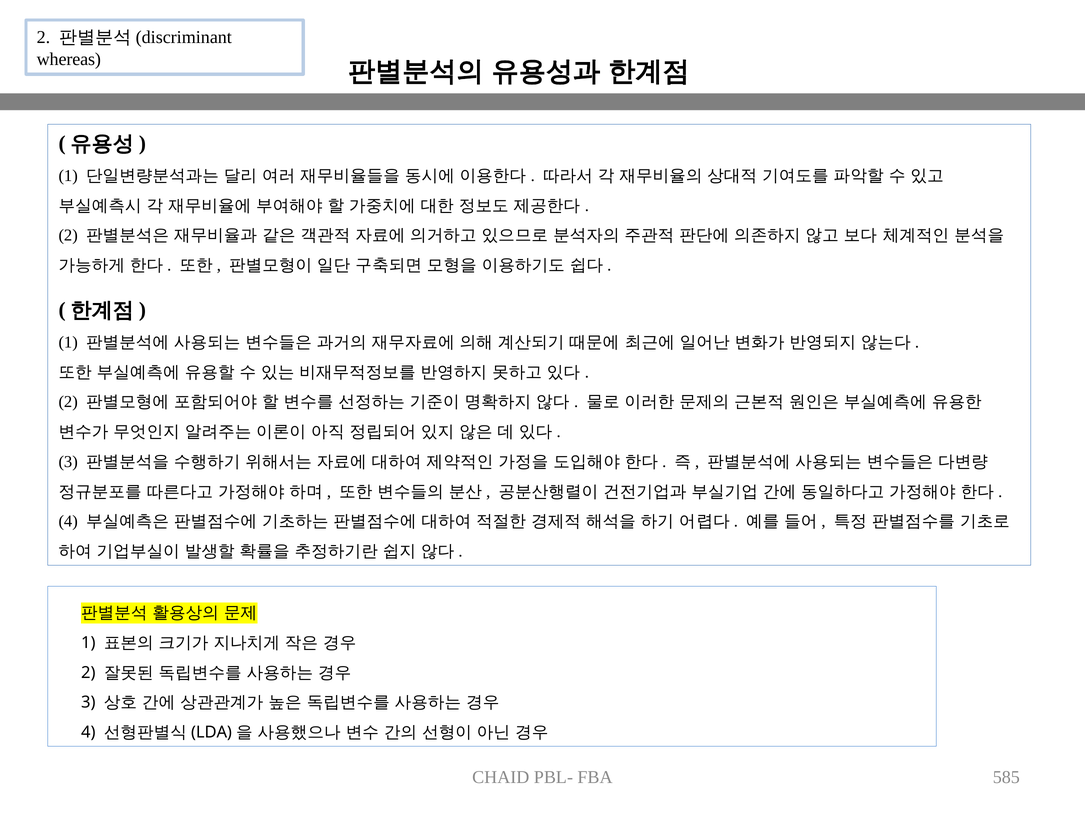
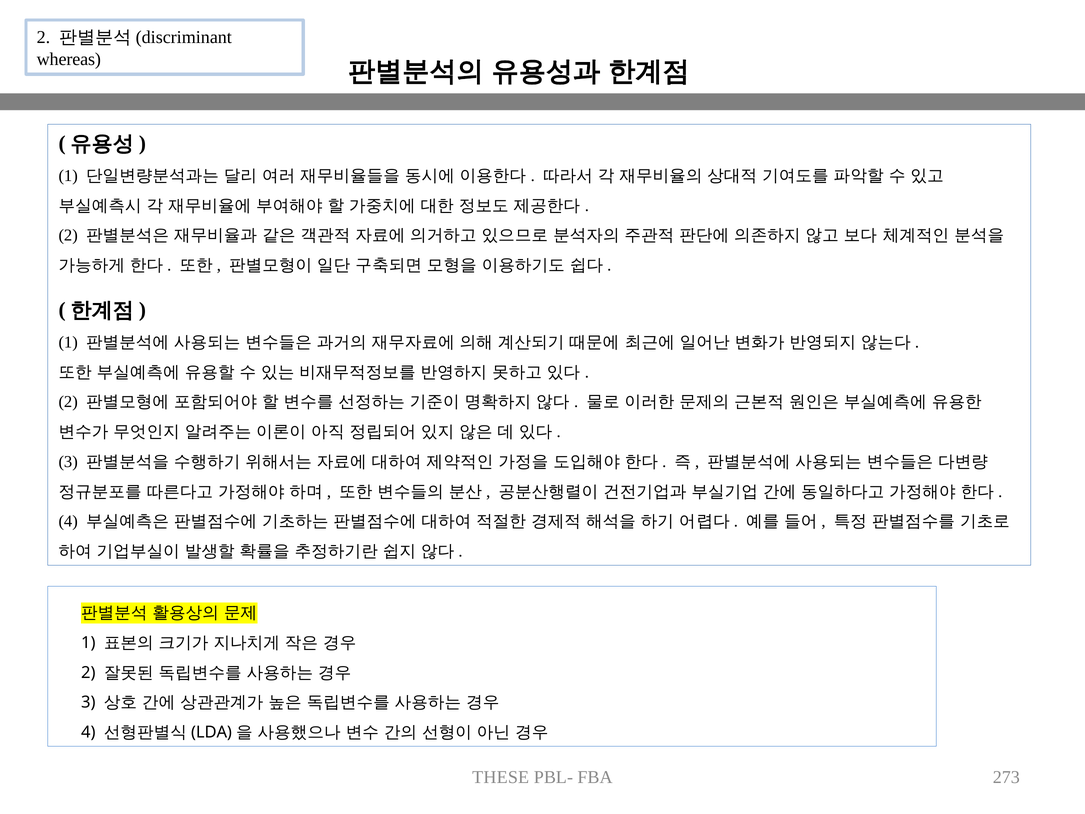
CHAID: CHAID -> THESE
585: 585 -> 273
